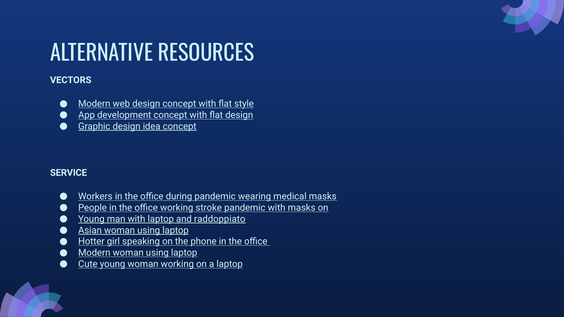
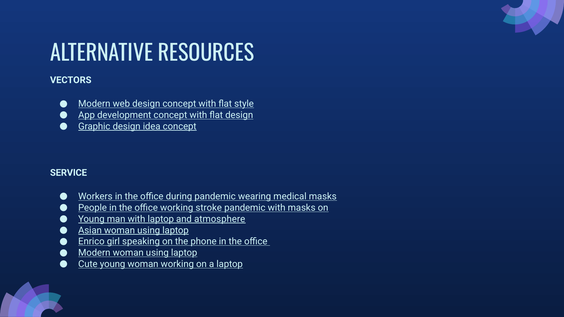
raddoppiato: raddoppiato -> atmosphere
Hotter: Hotter -> Enrico
